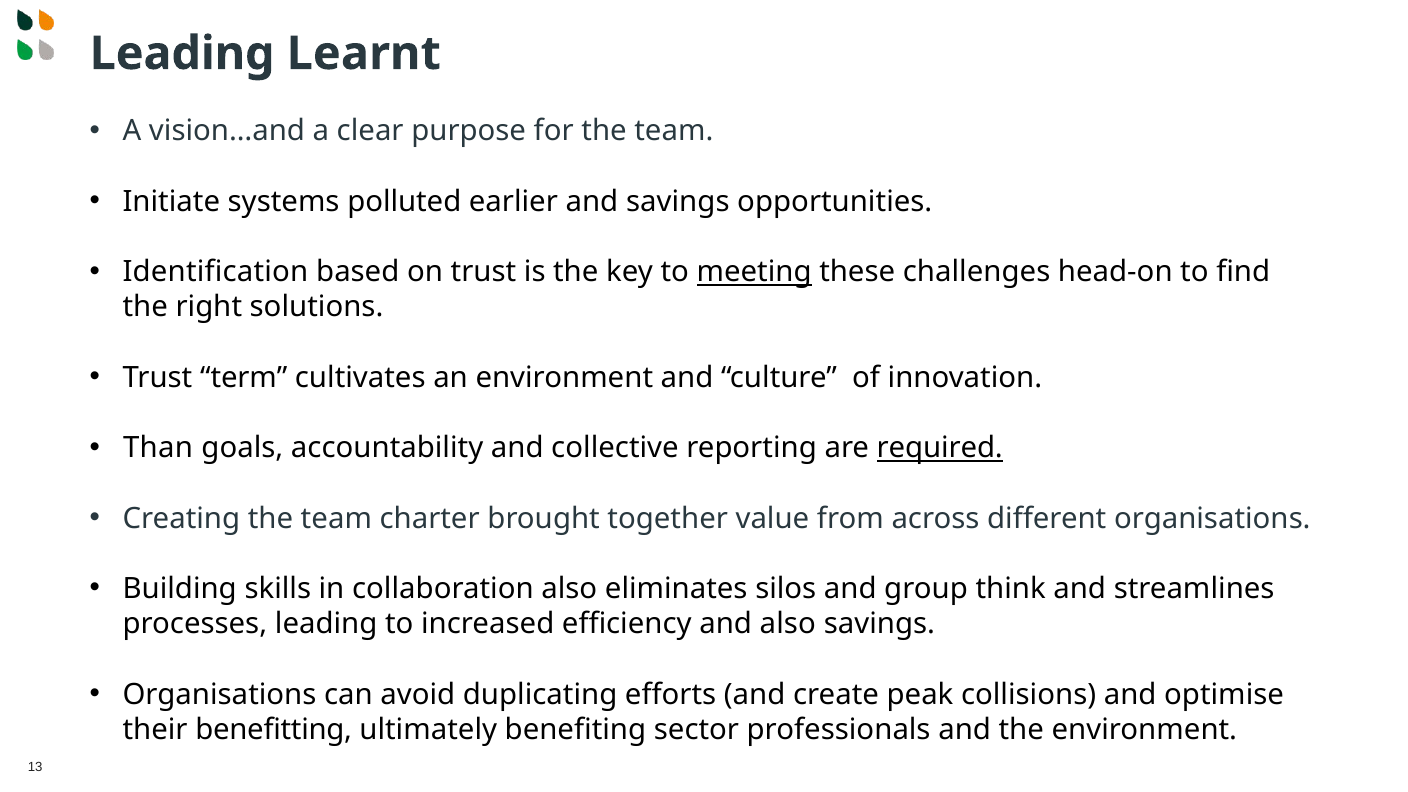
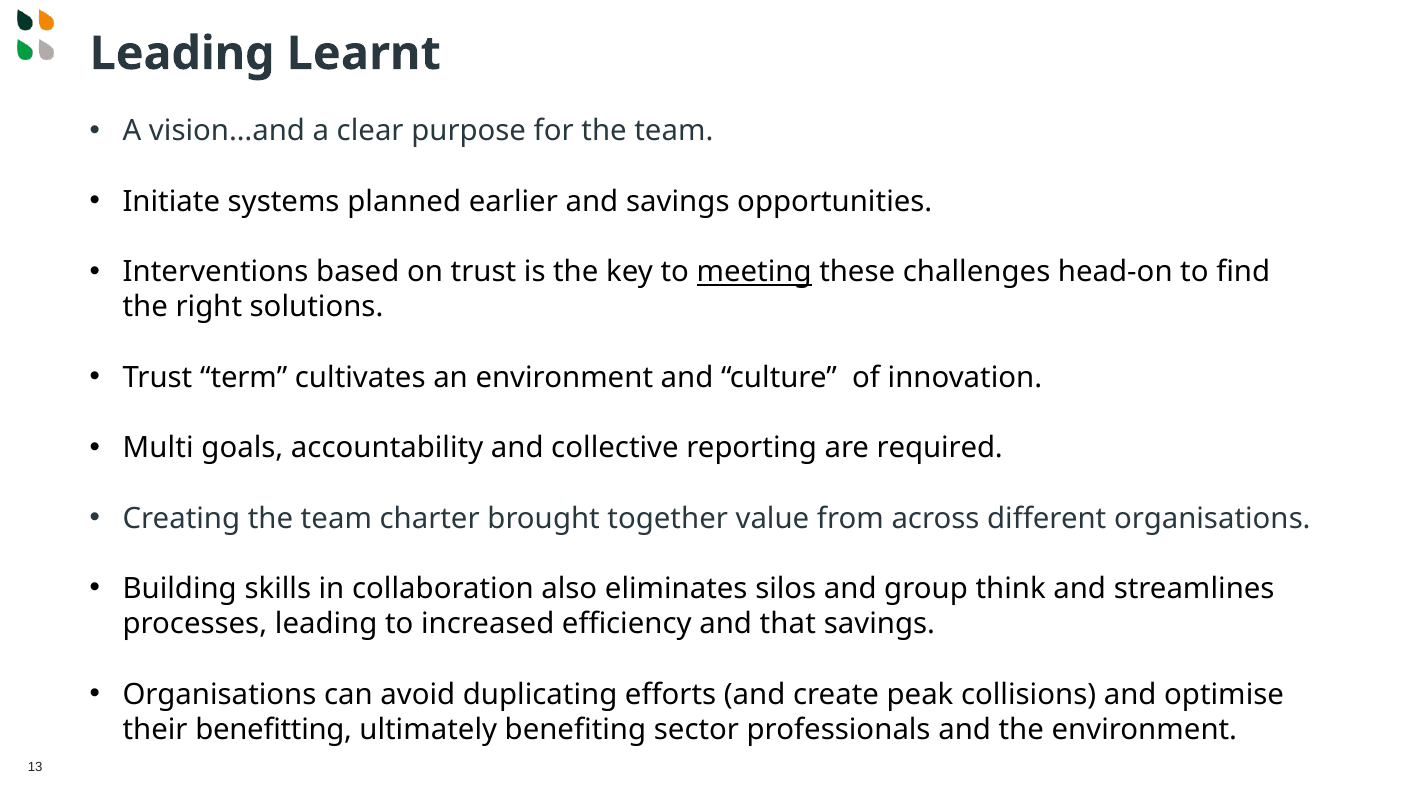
polluted: polluted -> planned
Identification: Identification -> Interventions
Than: Than -> Multi
required underline: present -> none
and also: also -> that
